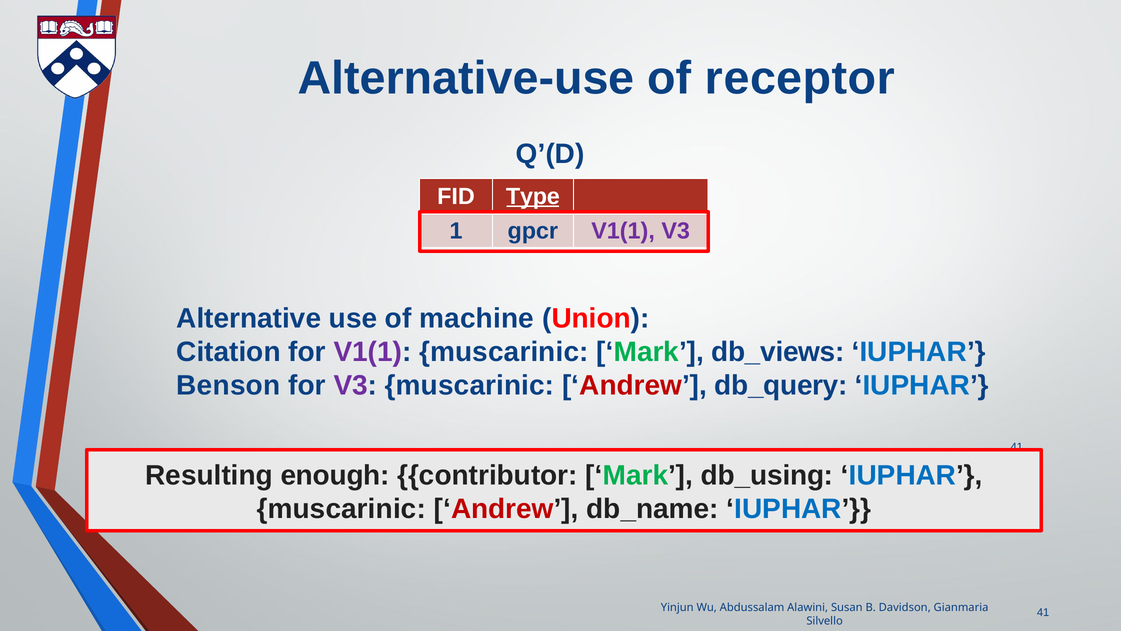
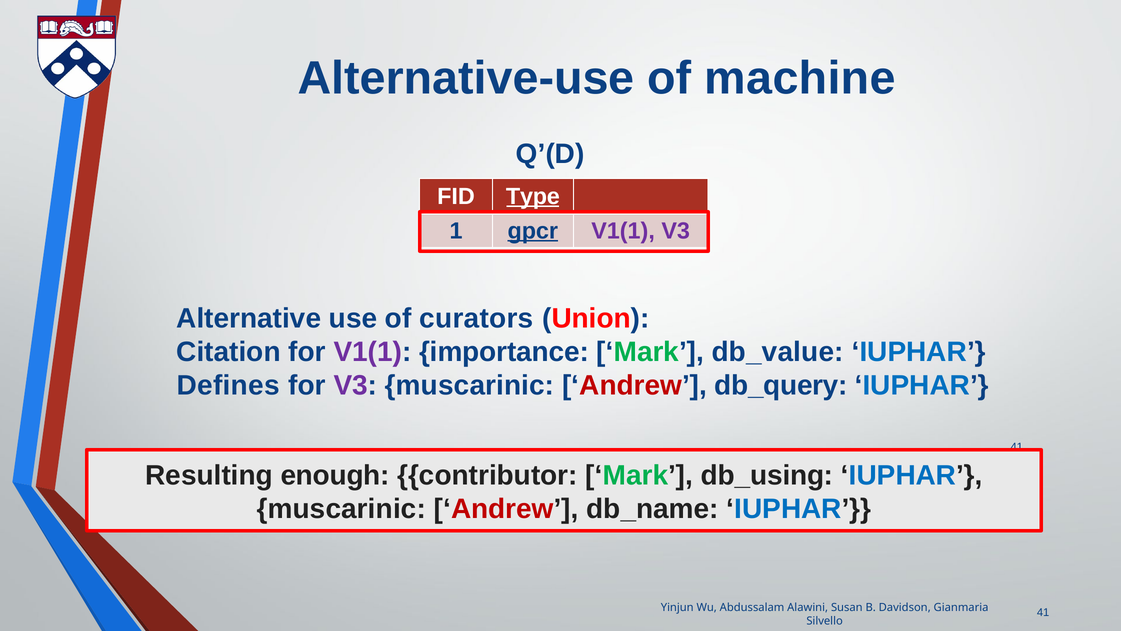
receptor: receptor -> machine
gpcr underline: none -> present
machine: machine -> curators
V1(1 muscarinic: muscarinic -> importance
db_views: db_views -> db_value
Benson: Benson -> Defines
